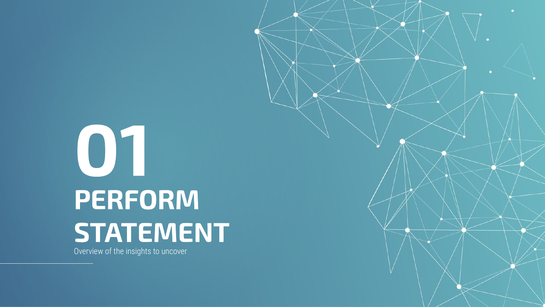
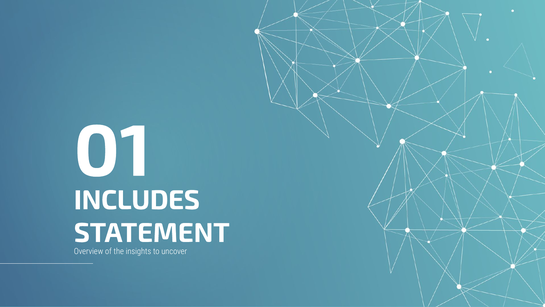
PERFORM: PERFORM -> INCLUDES
